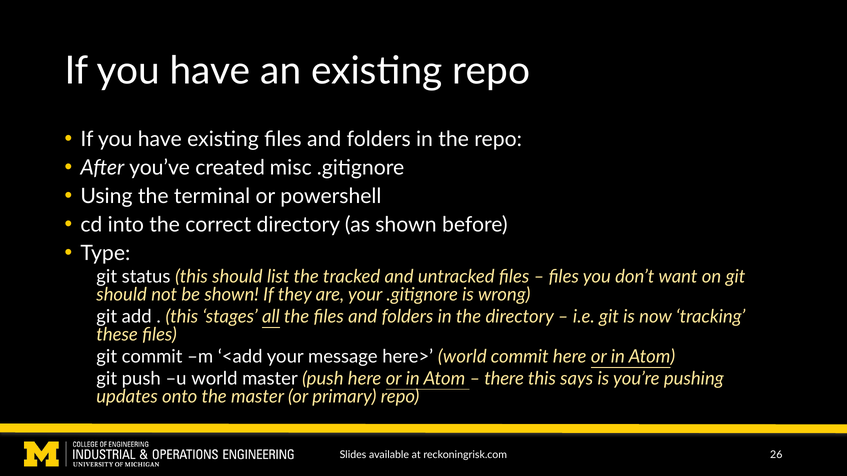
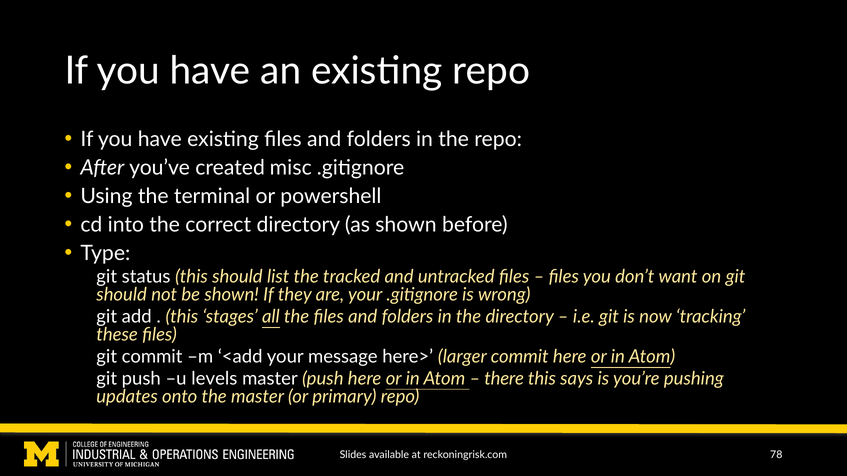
here> world: world -> larger
u world: world -> levels
26: 26 -> 78
